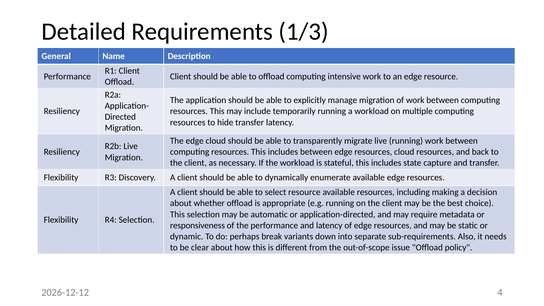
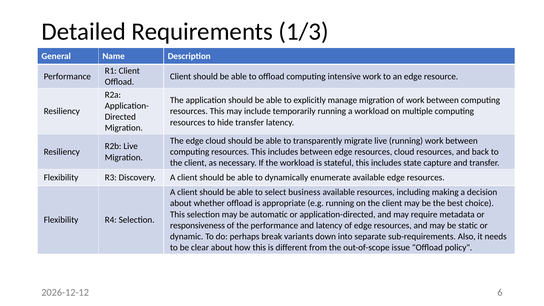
select resource: resource -> business
4: 4 -> 6
